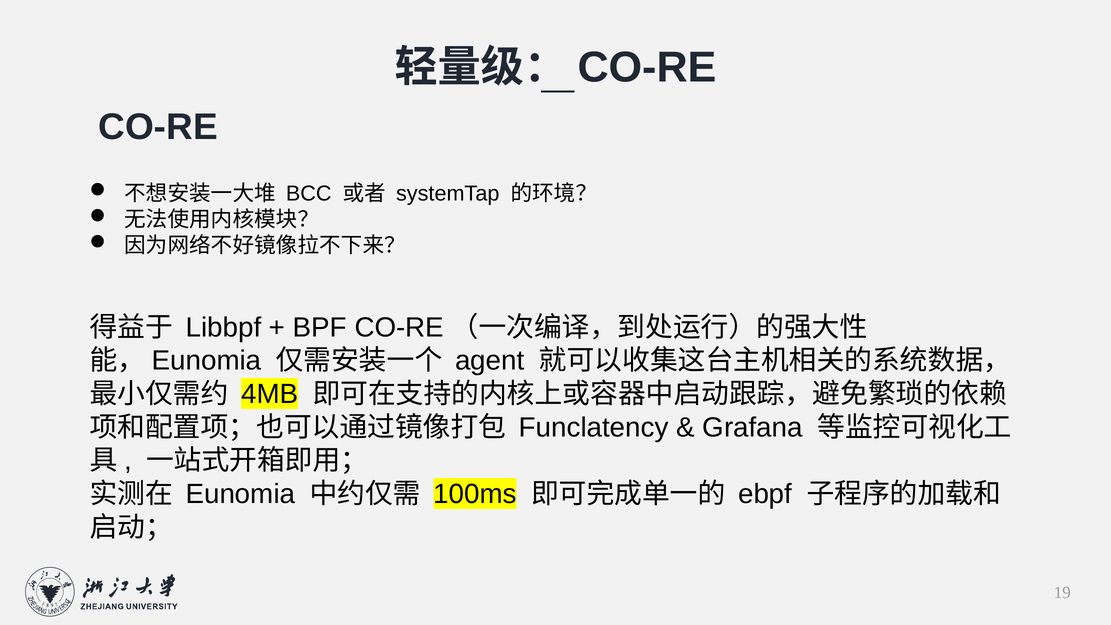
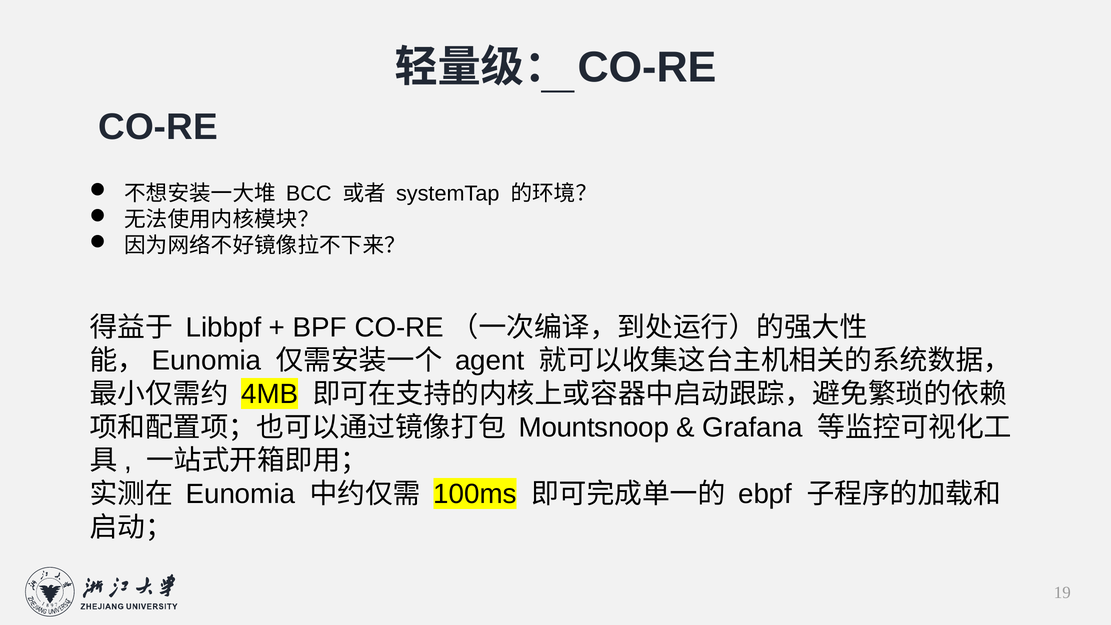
Funclatency: Funclatency -> Mountsnoop
